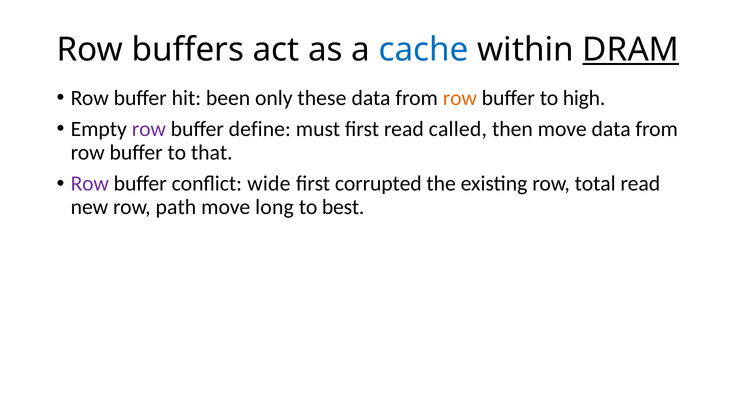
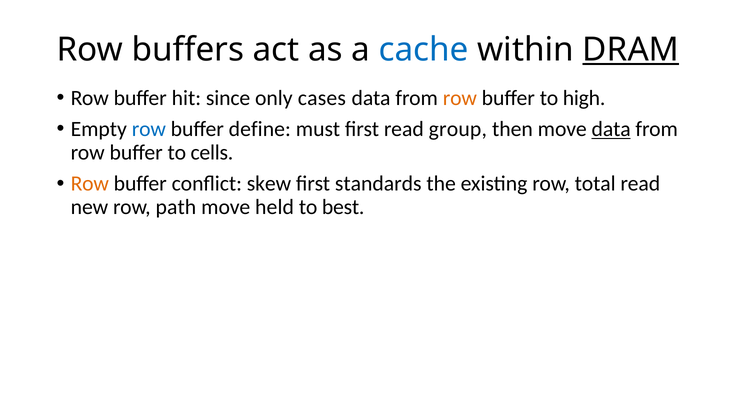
been: been -> since
these: these -> cases
row at (149, 129) colour: purple -> blue
called: called -> group
data at (611, 129) underline: none -> present
that: that -> cells
Row at (90, 184) colour: purple -> orange
wide: wide -> skew
corrupted: corrupted -> standards
long: long -> held
